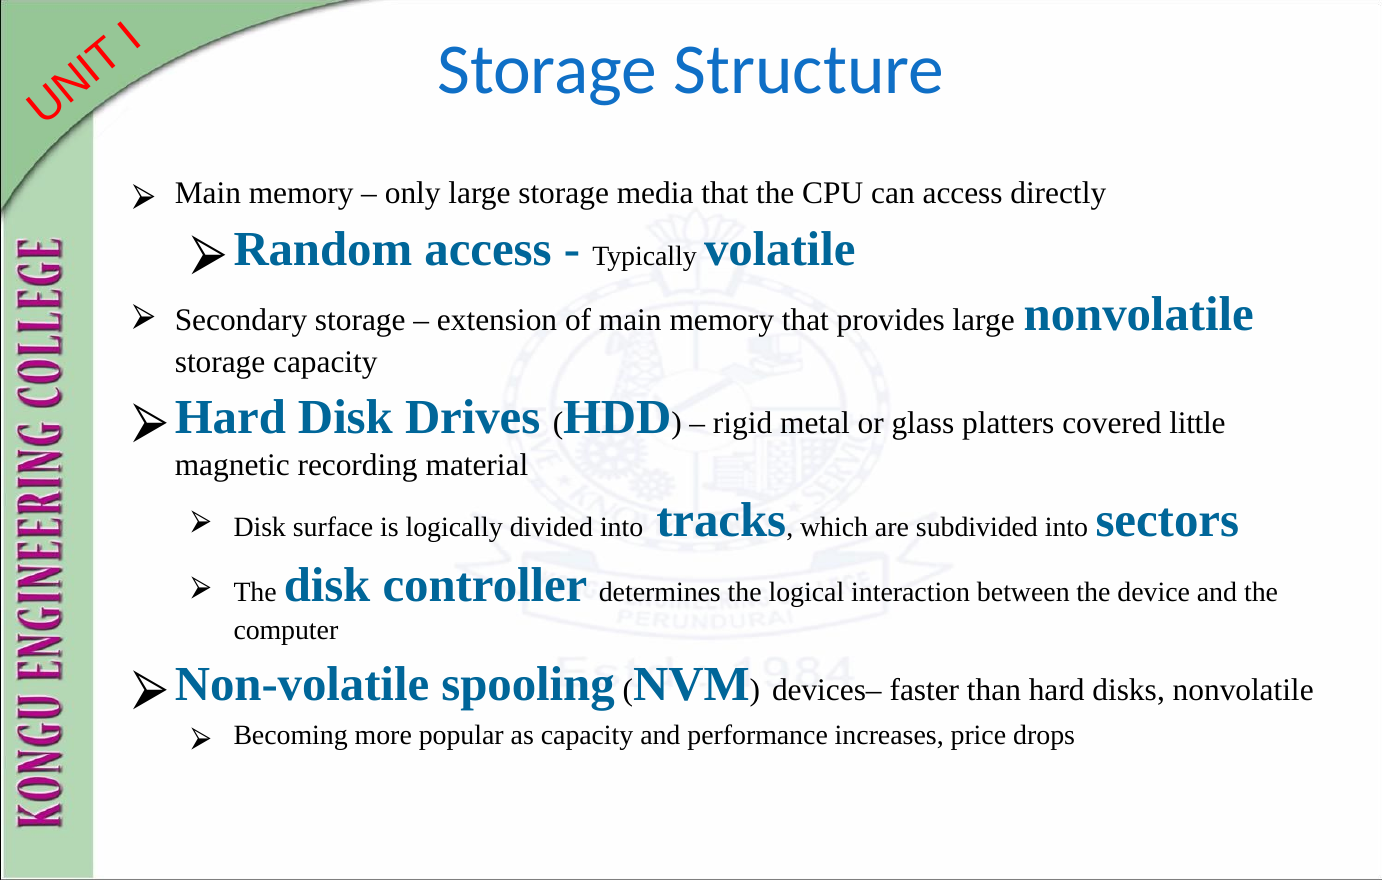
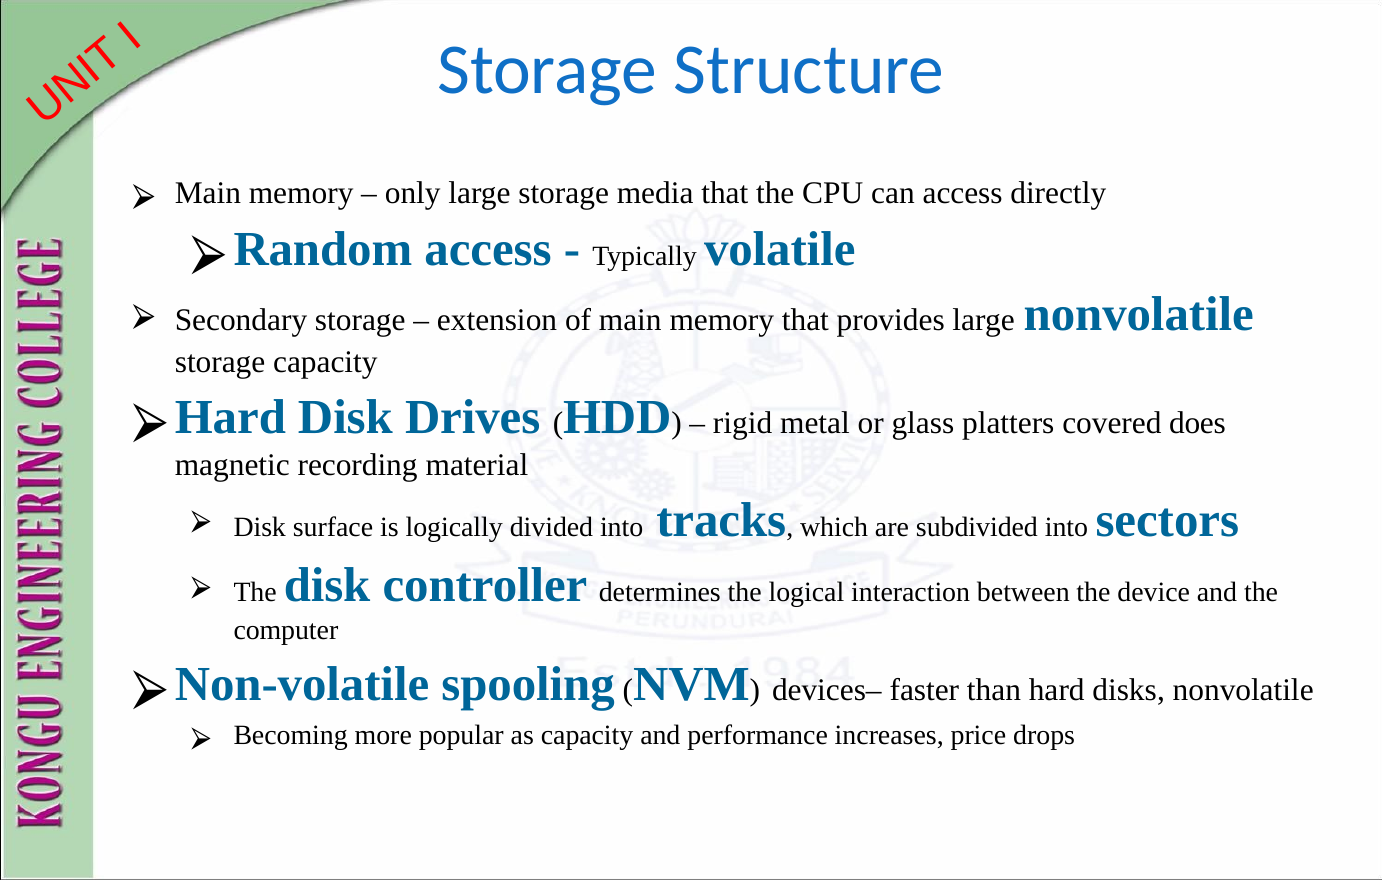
little: little -> does
